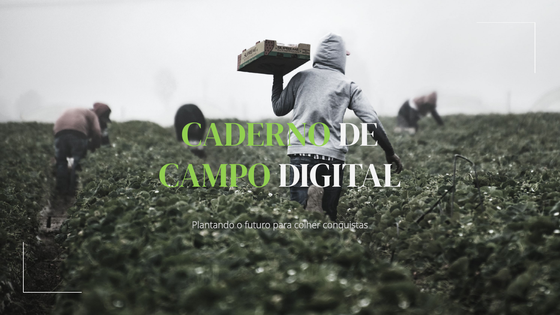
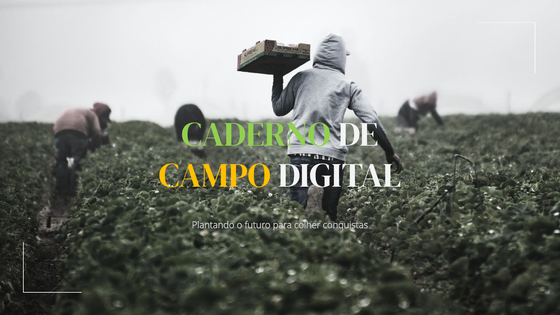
CAMPO colour: light green -> yellow
